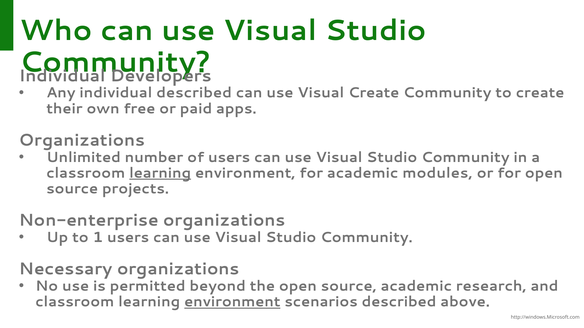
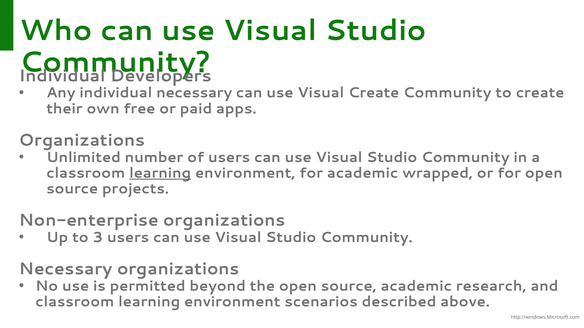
individual described: described -> necessary
modules: modules -> wrapped
1: 1 -> 3
environment at (232, 302) underline: present -> none
